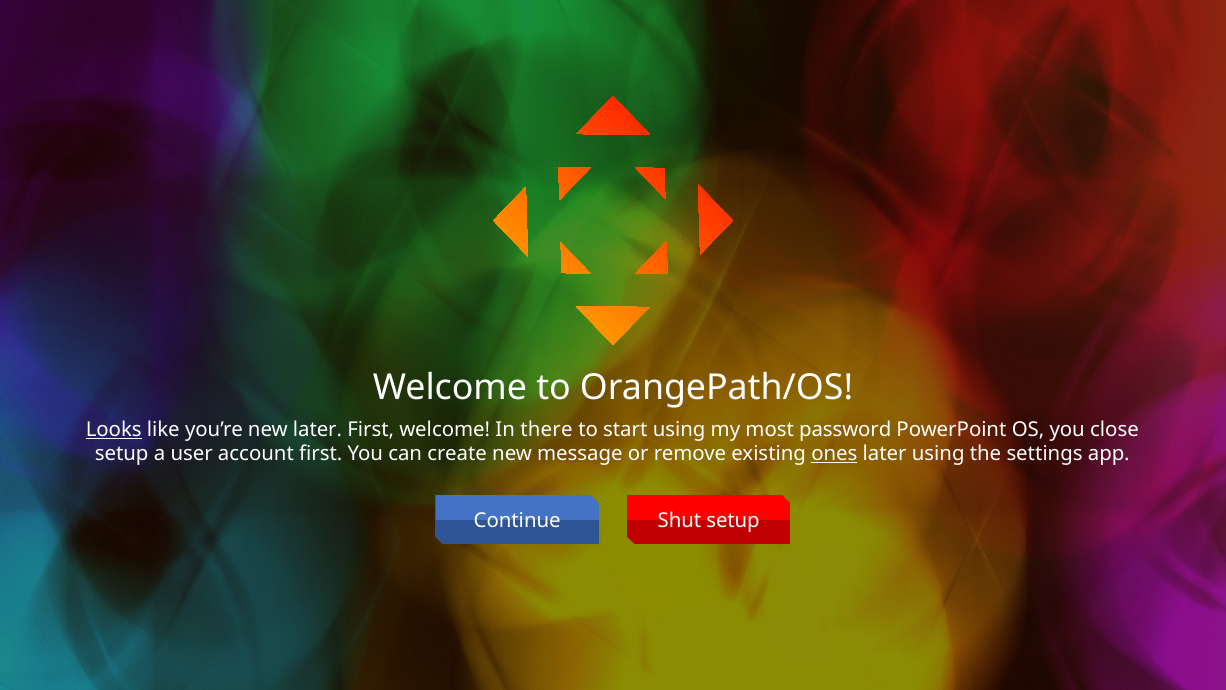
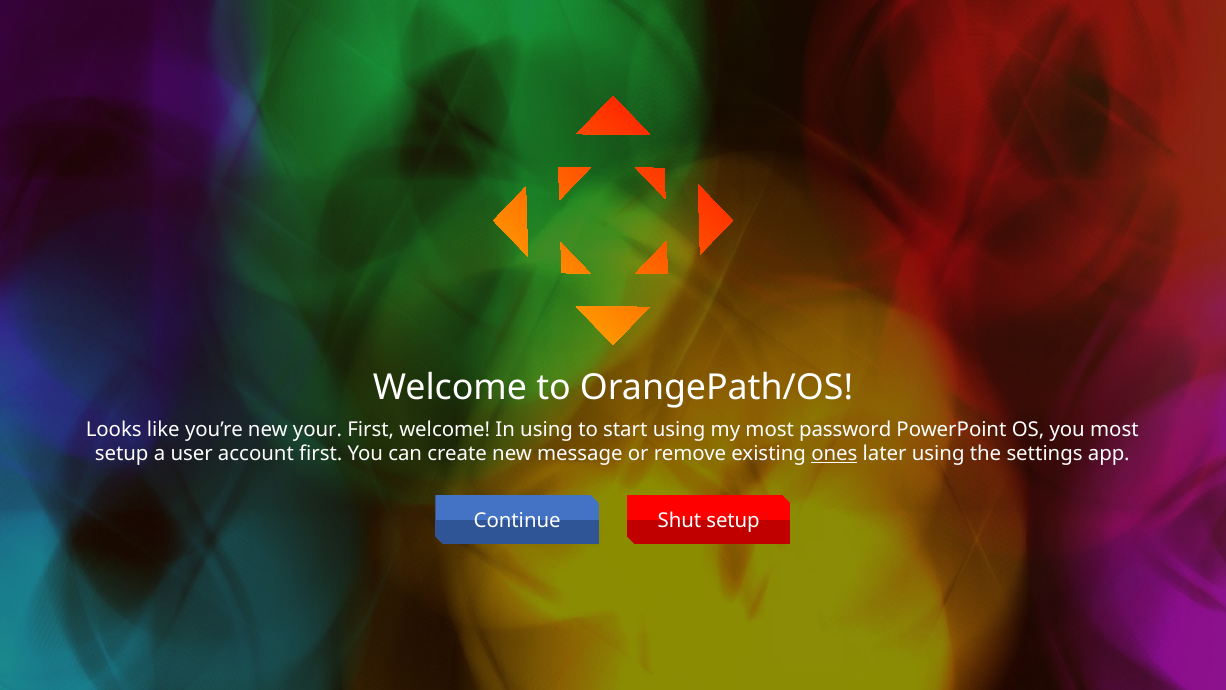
Looks underline: present -> none
new later: later -> your
In there: there -> using
you close: close -> most
